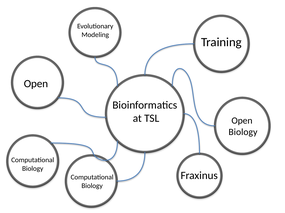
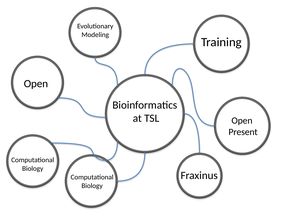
Biology at (243, 132): Biology -> Present
